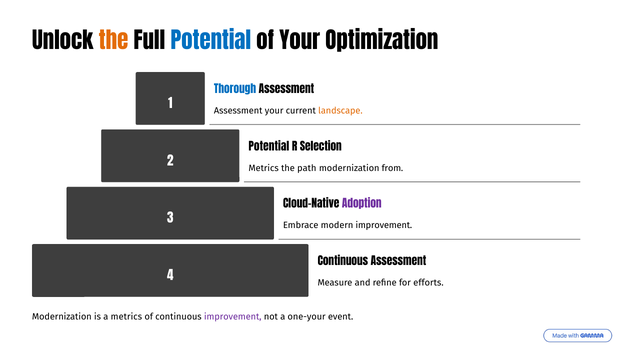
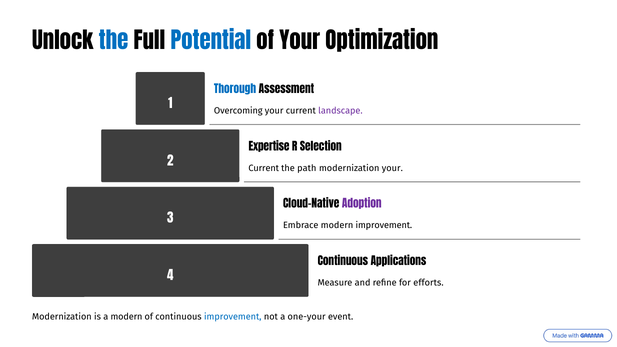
the at (113, 42) colour: orange -> blue
Assessment at (238, 111): Assessment -> Overcoming
landscape colour: orange -> purple
Potential at (269, 147): Potential -> Expertise
Metrics at (264, 168): Metrics -> Current
modernization from: from -> your
Continuous Assessment: Assessment -> Applications
a metrics: metrics -> modern
improvement at (233, 317) colour: purple -> blue
